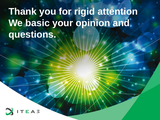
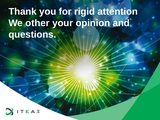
basic: basic -> other
